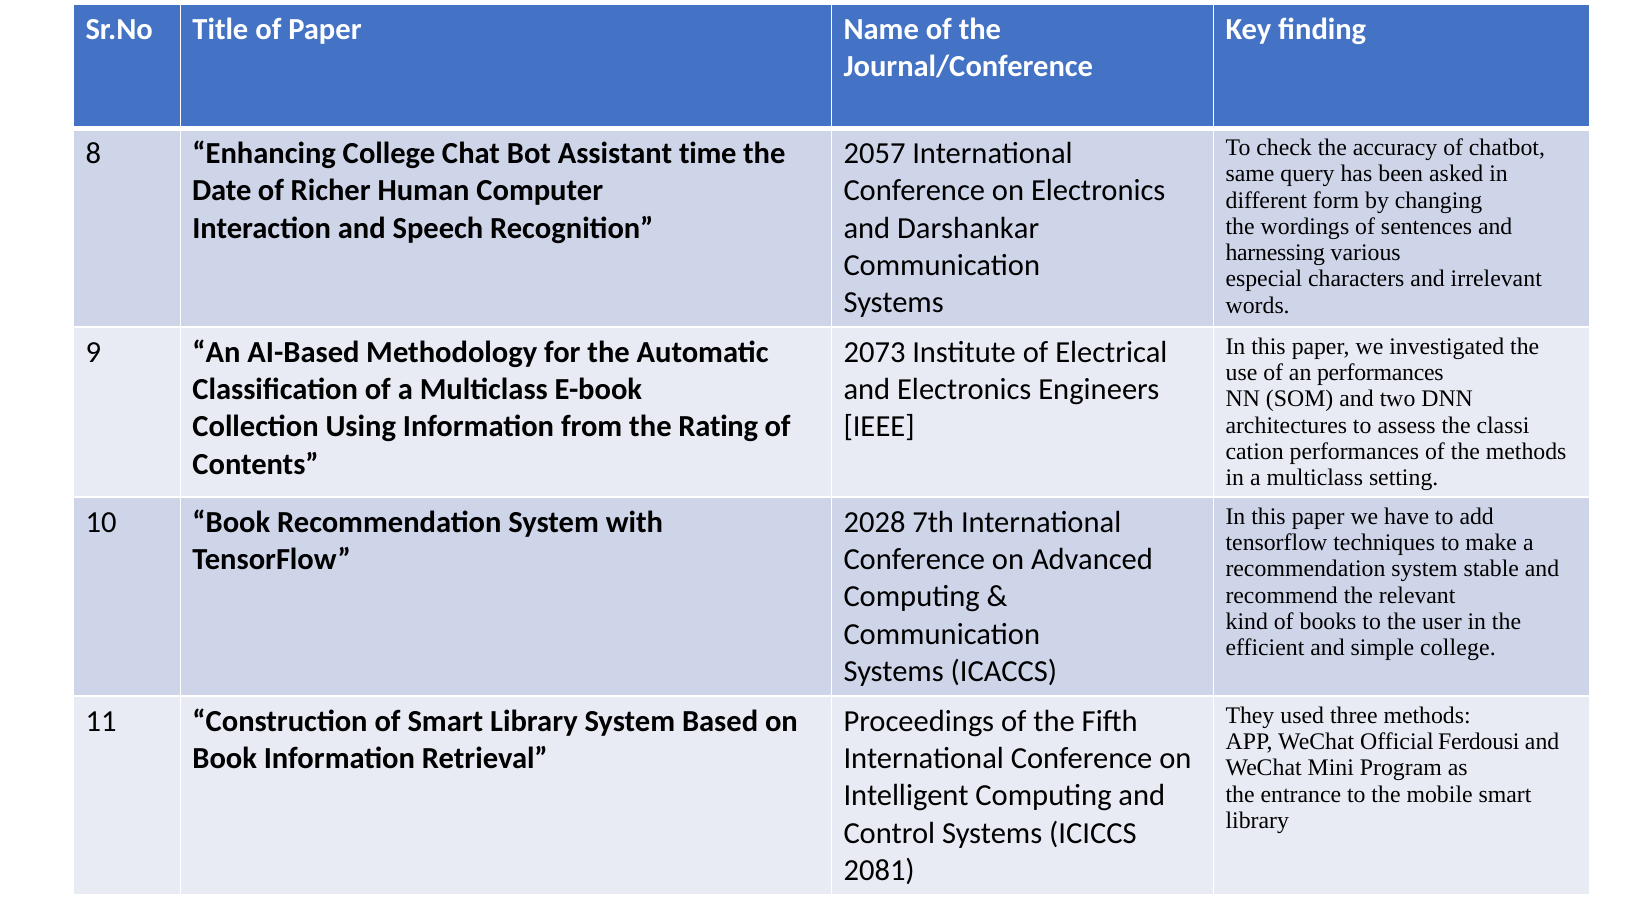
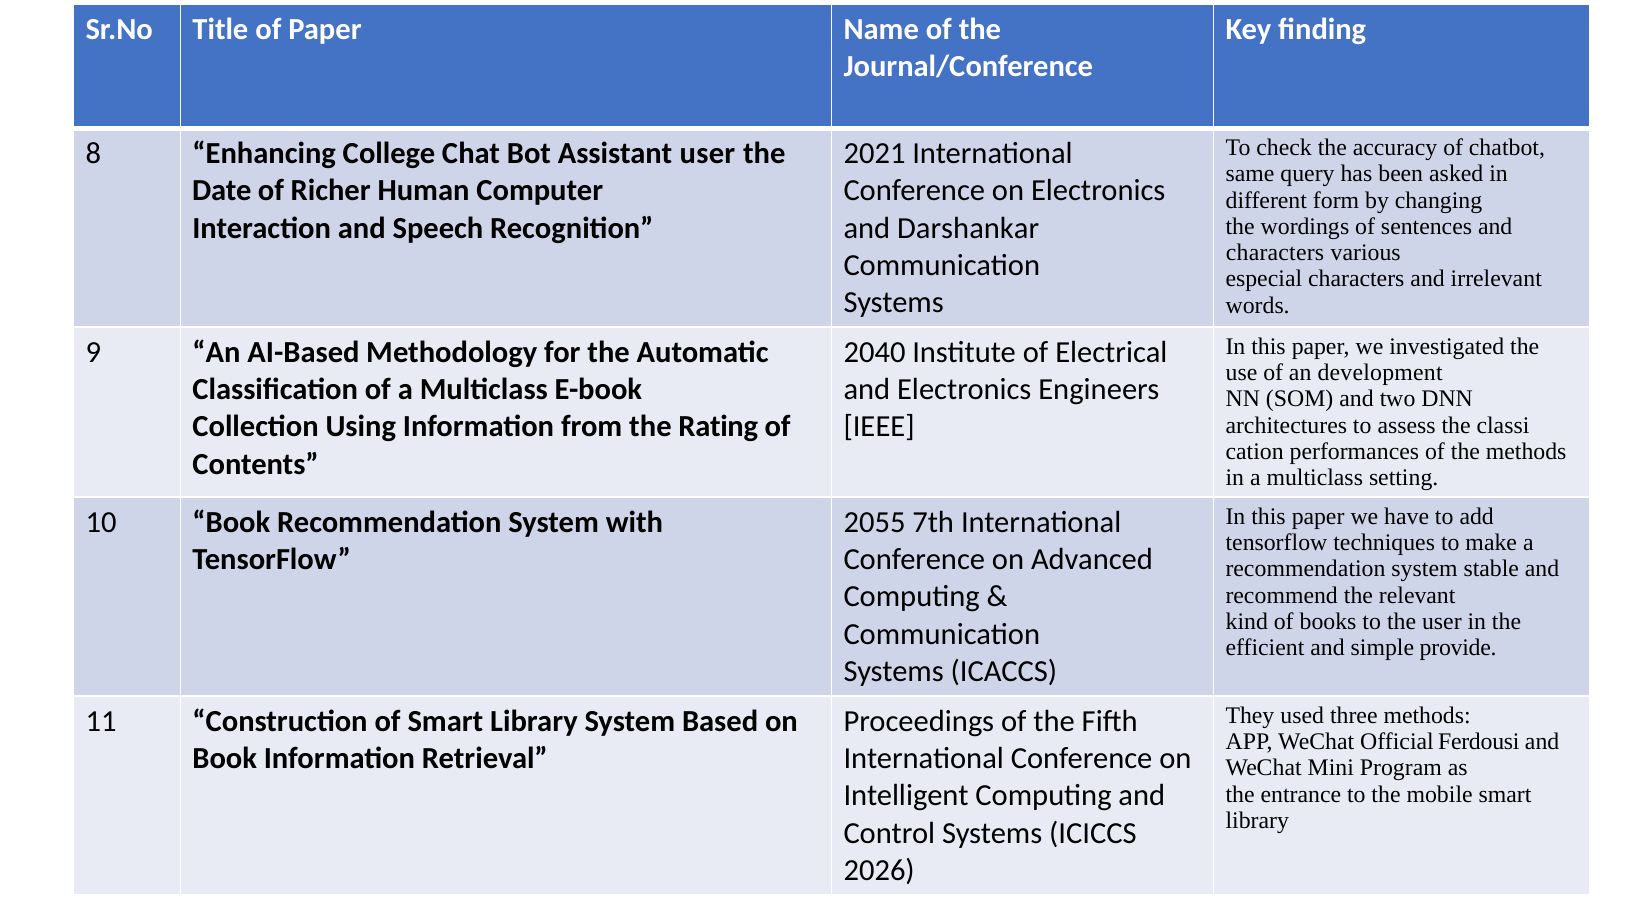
Assistant time: time -> user
2057: 2057 -> 2021
harnessing at (1275, 253): harnessing -> characters
2073: 2073 -> 2040
an performances: performances -> development
2028: 2028 -> 2055
simple college: college -> provide
2081: 2081 -> 2026
